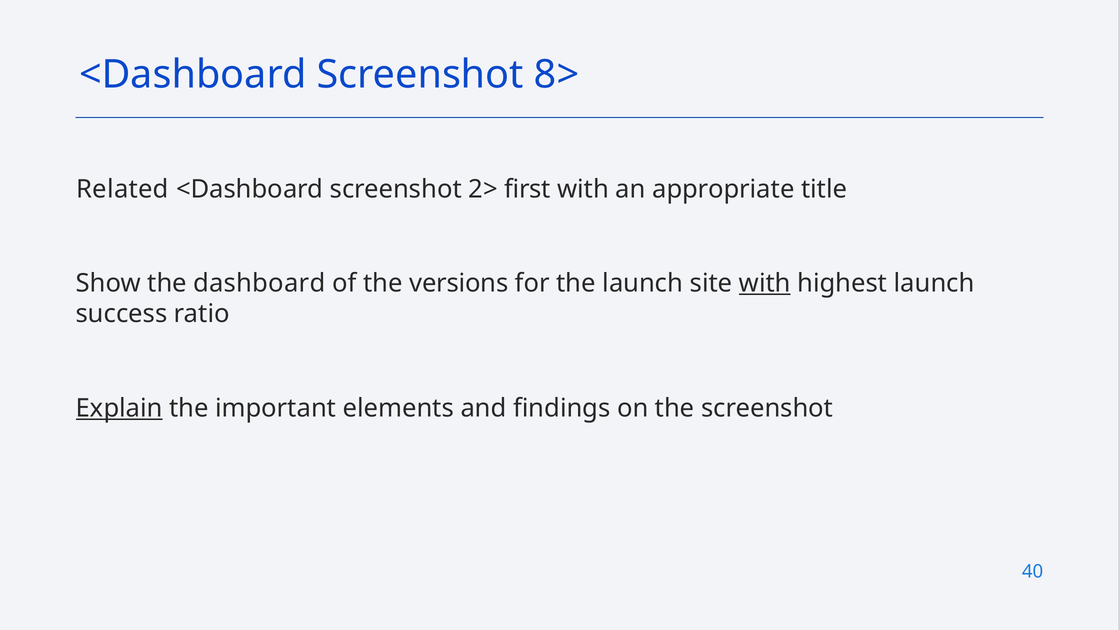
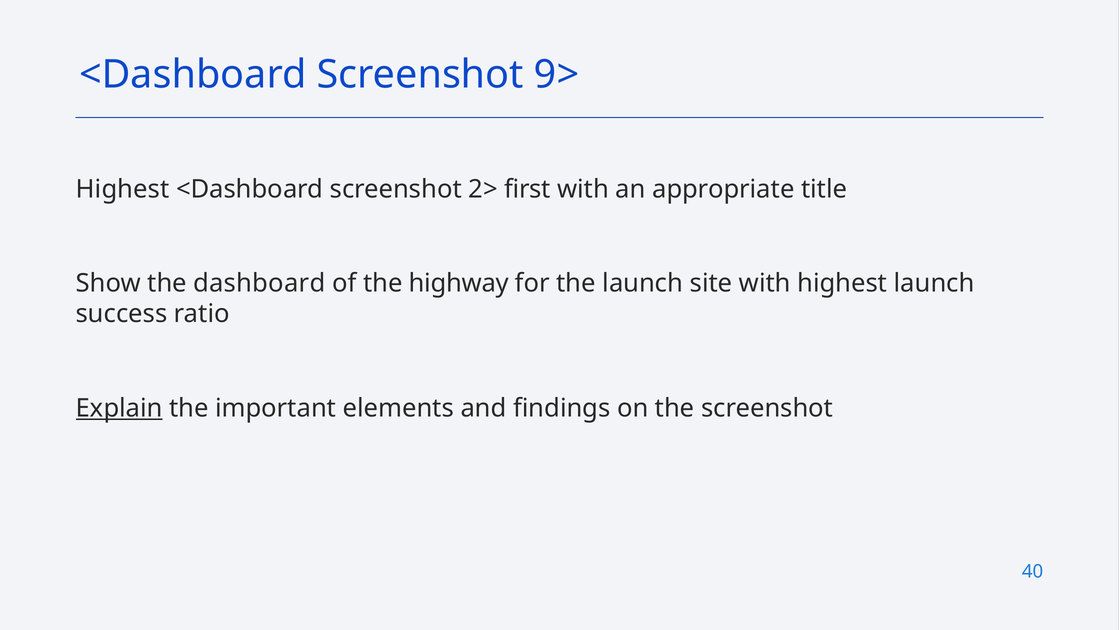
8>: 8> -> 9>
Related at (122, 189): Related -> Highest
versions: versions -> highway
with at (765, 283) underline: present -> none
